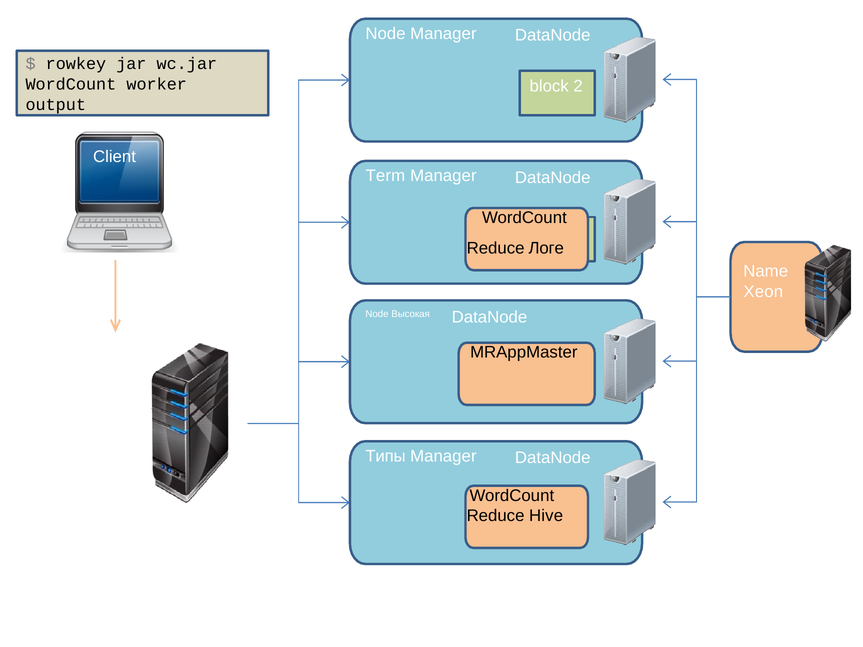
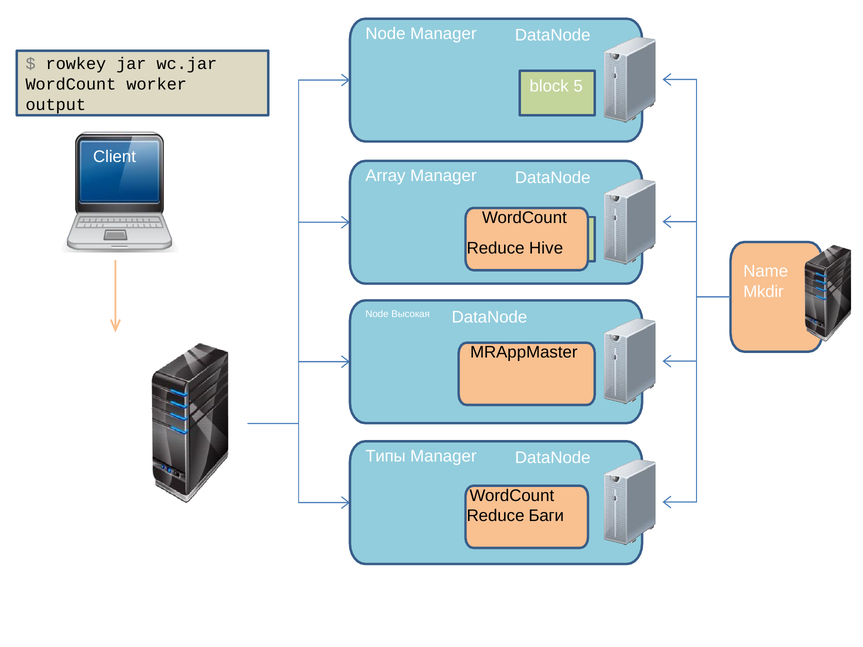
2 at (578, 86): 2 -> 5
Term: Term -> Array
Логе: Логе -> Hive
Xeon: Xeon -> Mkdir
Hive: Hive -> Баги
